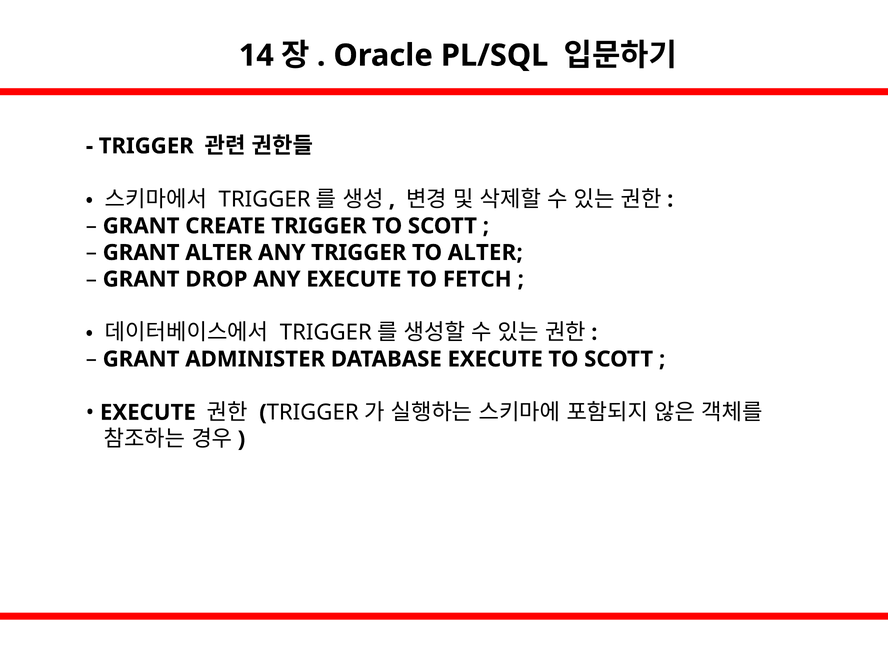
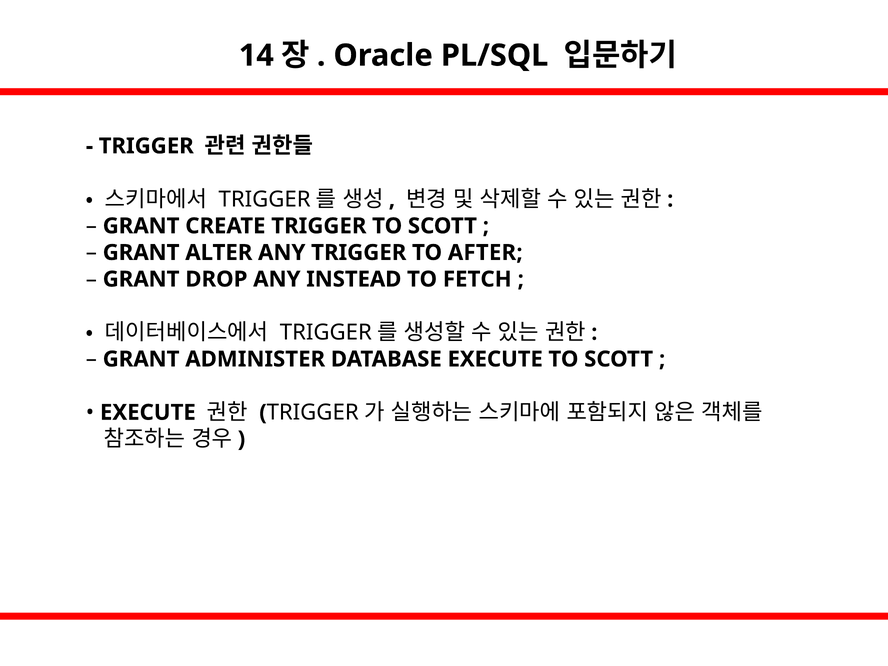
TO ALTER: ALTER -> AFTER
ANY EXECUTE: EXECUTE -> INSTEAD
